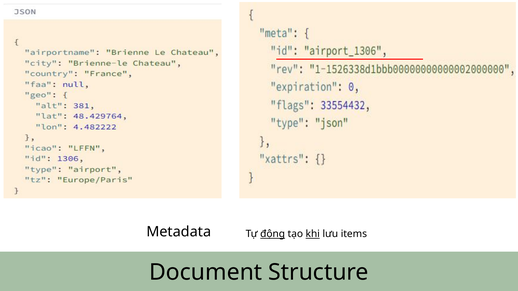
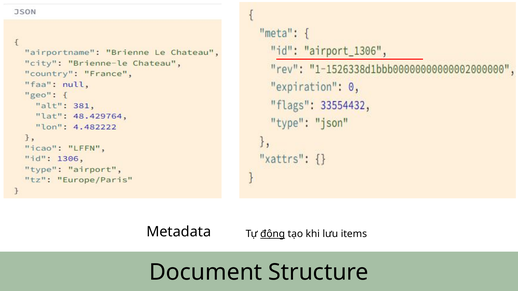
khi underline: present -> none
